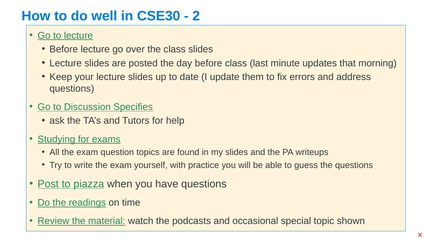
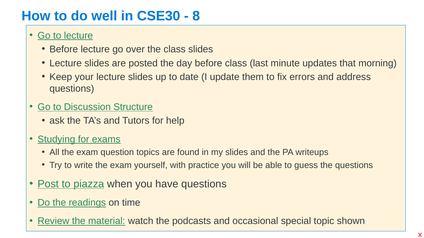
2: 2 -> 8
Specifies: Specifies -> Structure
